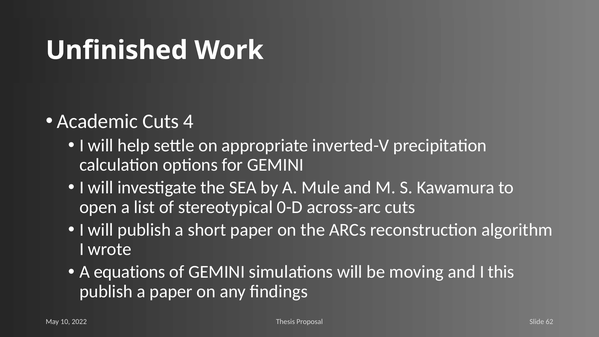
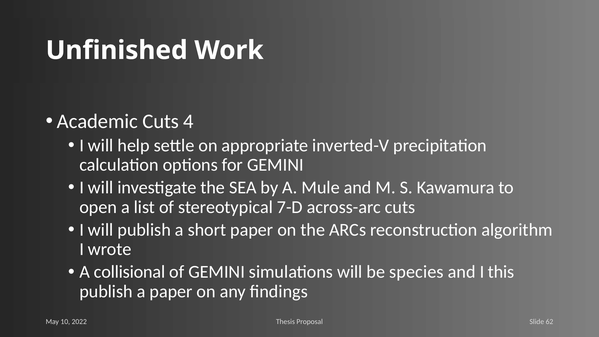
0-D: 0-D -> 7-D
equations: equations -> collisional
moving: moving -> species
